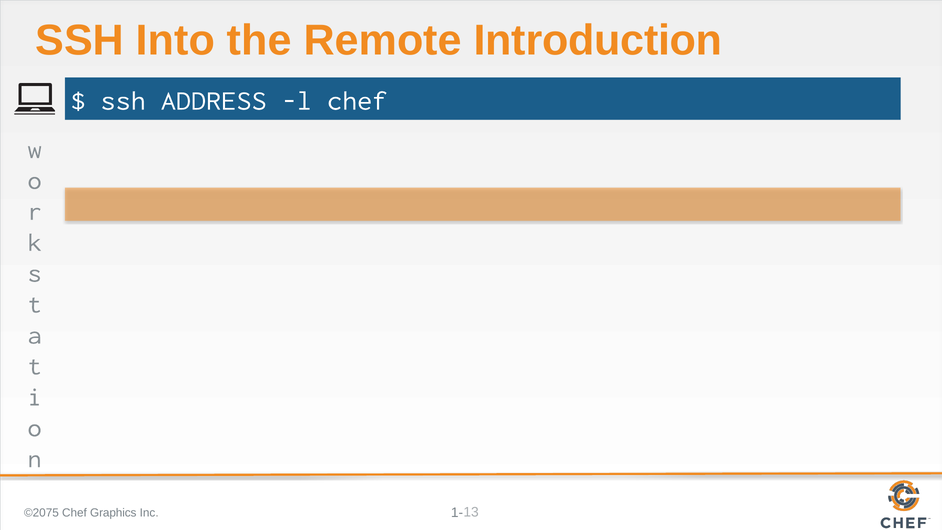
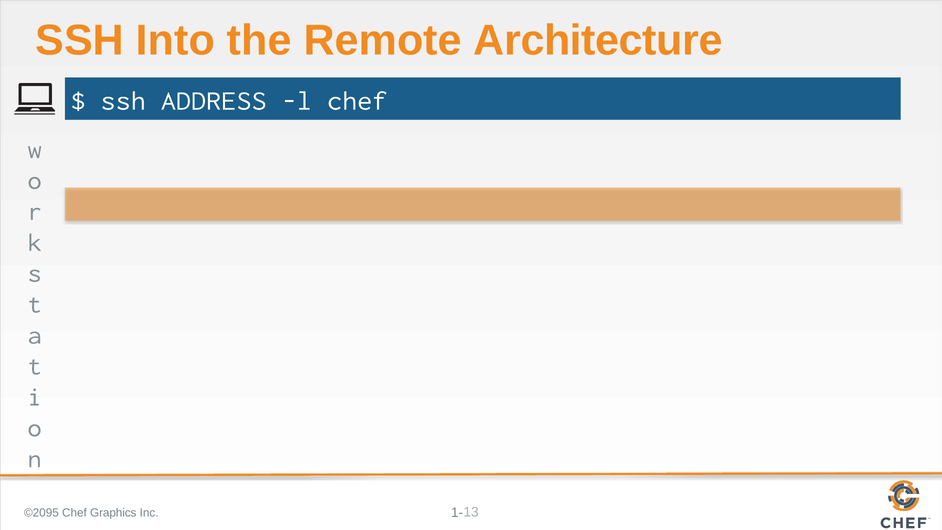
Introduction: Introduction -> Architecture
©2075: ©2075 -> ©2095
